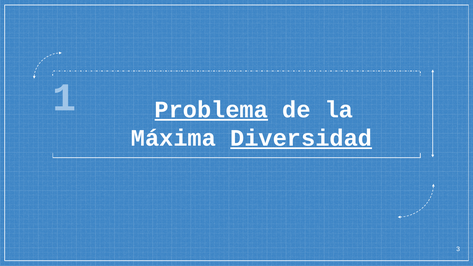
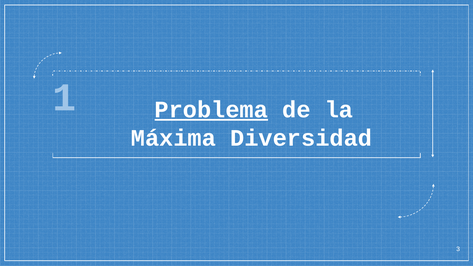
Diversidad underline: present -> none
